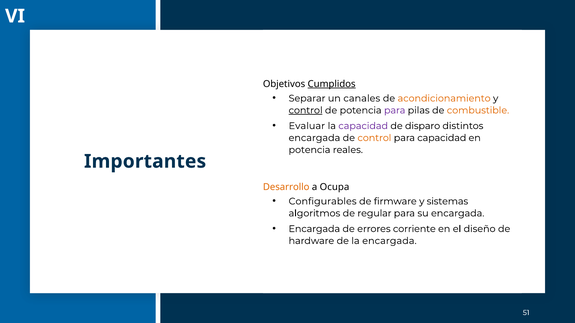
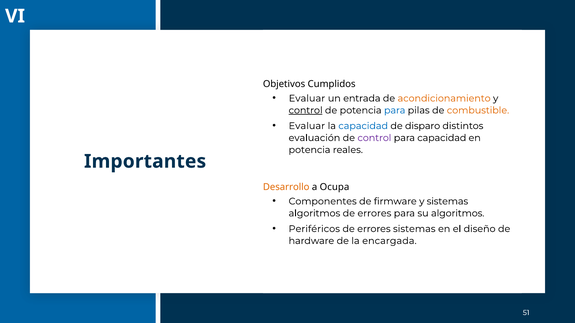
Cumplidos underline: present -> none
Separar at (307, 98): Separar -> Evaluar
canales: canales -> entrada
para at (395, 110) colour: purple -> blue
capacidad at (363, 126) colour: purple -> blue
encargada at (314, 138): encargada -> evaluación
control at (374, 138) colour: orange -> purple
Configurables: Configurables -> Componentes
algoritmos de regular: regular -> errores
su encargada: encargada -> algoritmos
Encargada at (314, 229): Encargada -> Periféricos
errores corriente: corriente -> sistemas
